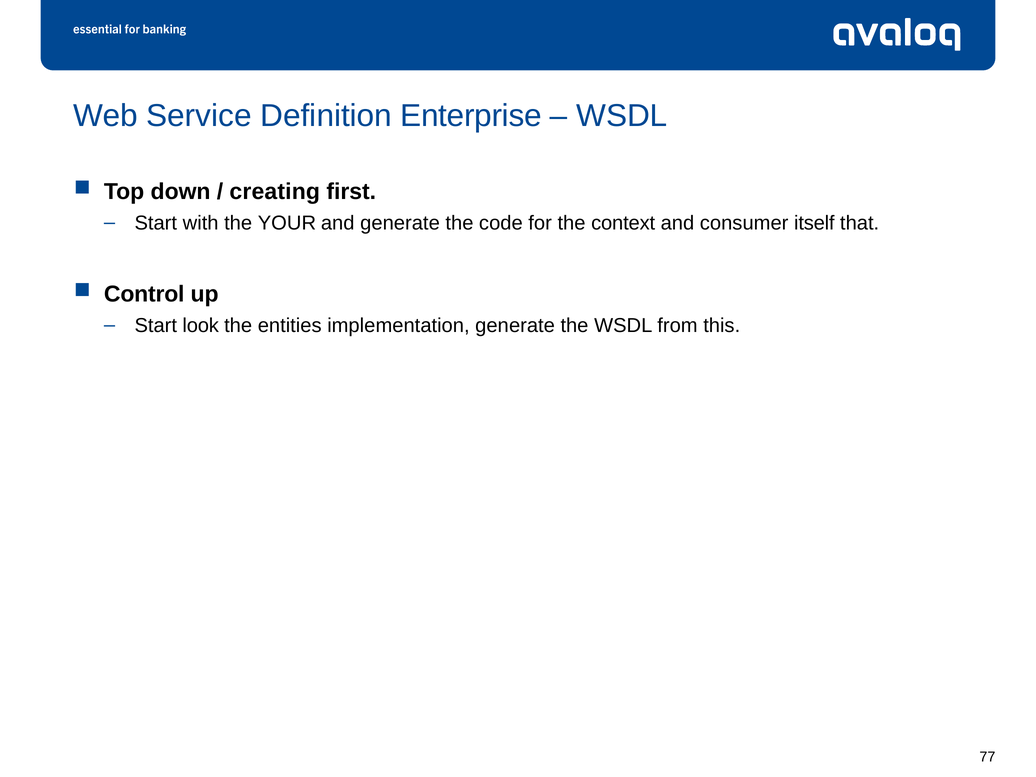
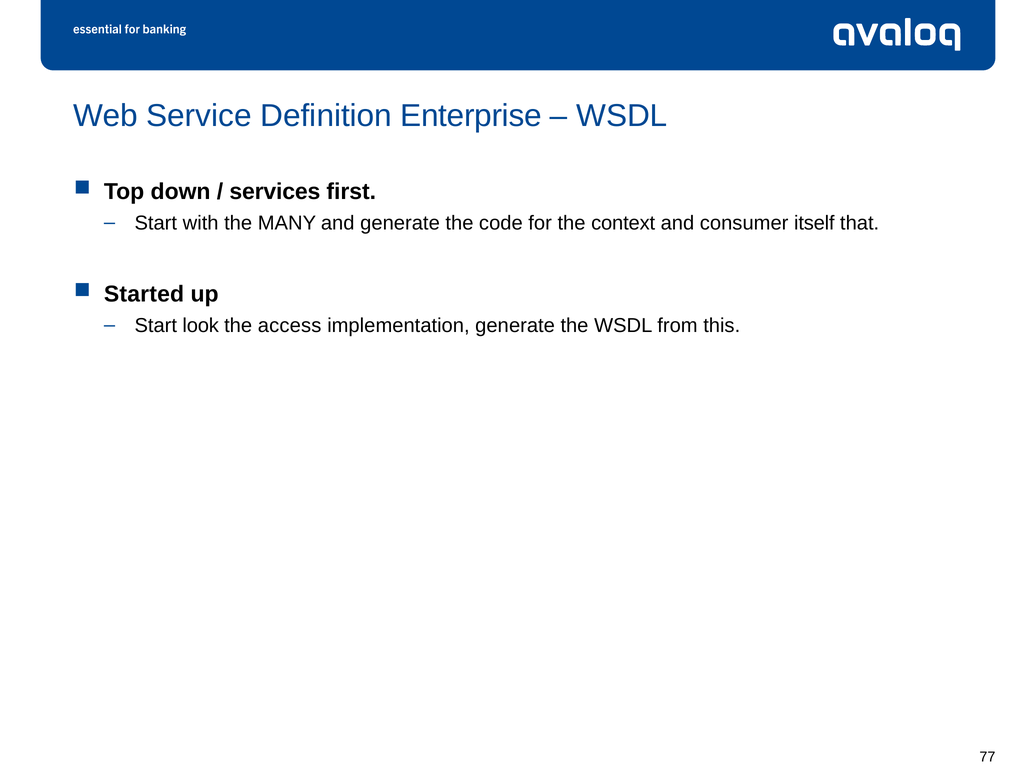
creating: creating -> services
YOUR: YOUR -> MANY
Control: Control -> Started
entities: entities -> access
